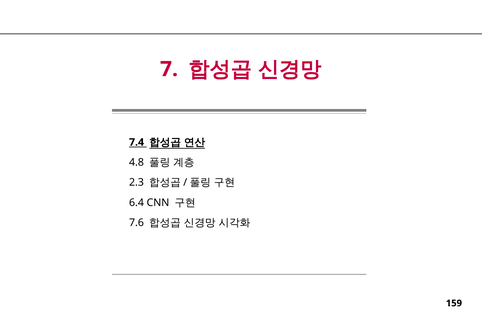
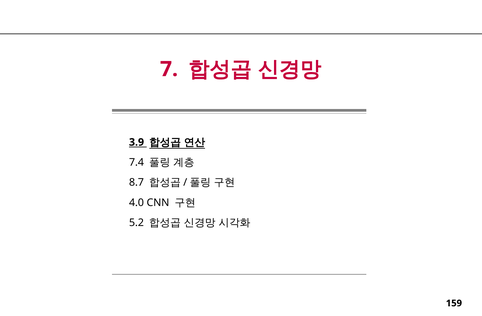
7.4: 7.4 -> 3.9
4.8: 4.8 -> 7.4
2.3: 2.3 -> 8.7
6.4: 6.4 -> 4.0
7.6: 7.6 -> 5.2
